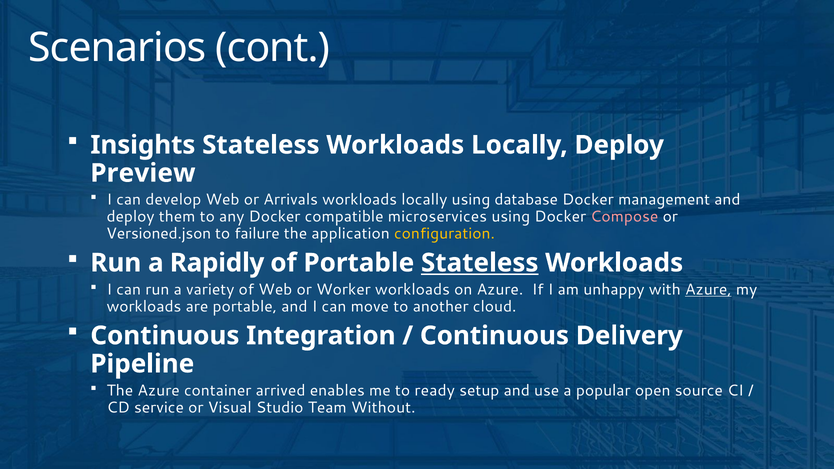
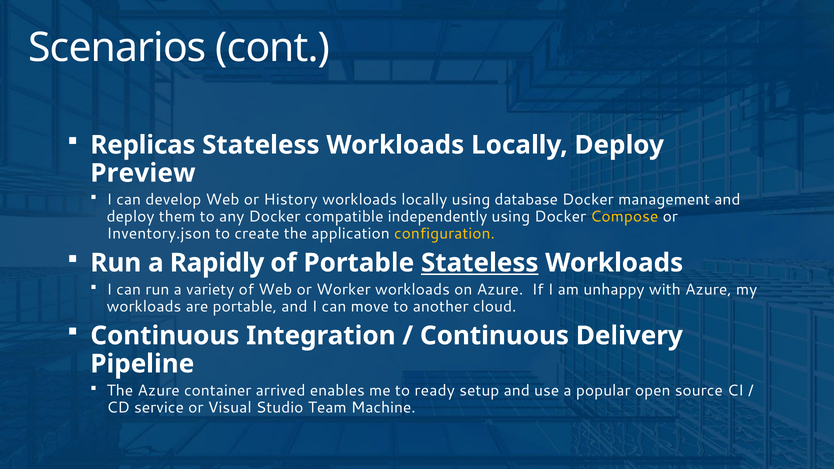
Insights: Insights -> Replicas
Arrivals: Arrivals -> History
microservices: microservices -> independently
Compose colour: pink -> yellow
Versioned.json: Versioned.json -> Inventory.json
failure: failure -> create
Azure at (708, 290) underline: present -> none
Without: Without -> Machine
